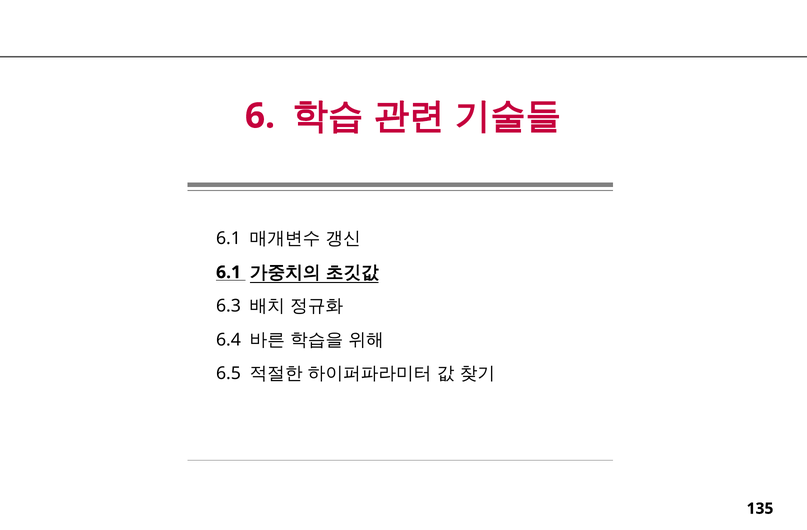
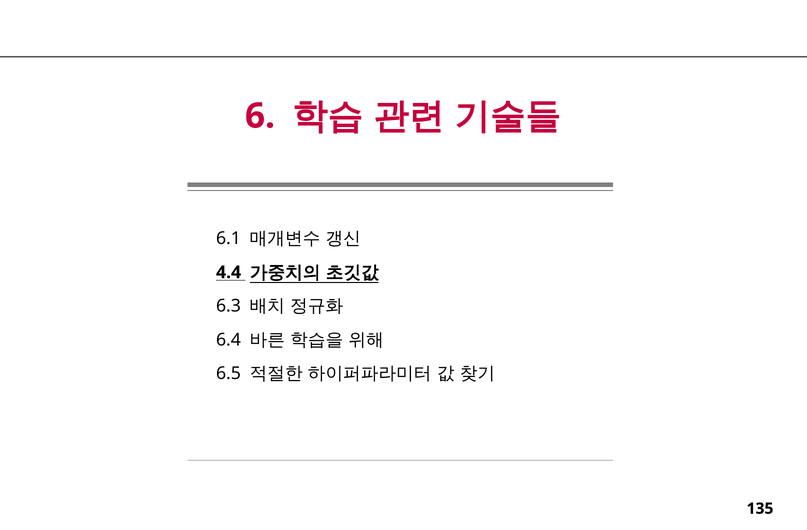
6.1 at (229, 272): 6.1 -> 4.4
